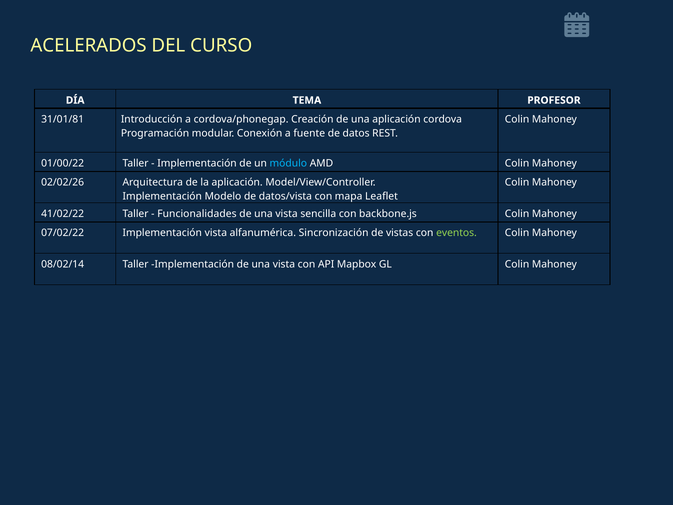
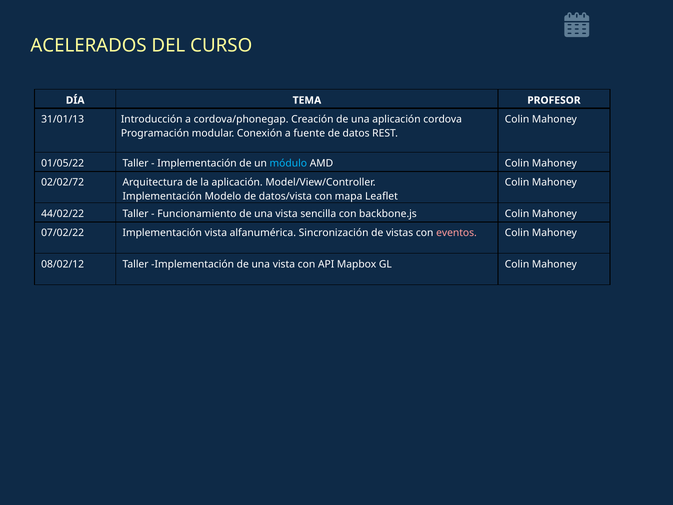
31/01/81: 31/01/81 -> 31/01/13
01/00/22: 01/00/22 -> 01/05/22
02/02/26: 02/02/26 -> 02/02/72
41/02/22: 41/02/22 -> 44/02/22
Funcionalidades: Funcionalidades -> Funcionamiento
eventos colour: light green -> pink
08/02/14: 08/02/14 -> 08/02/12
